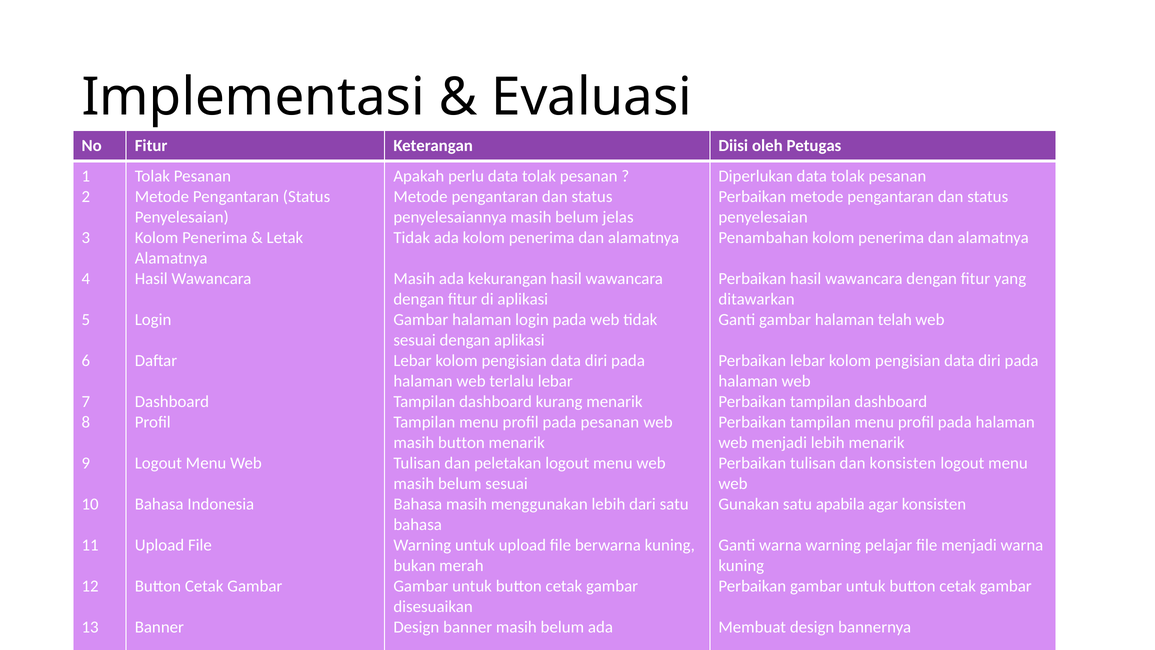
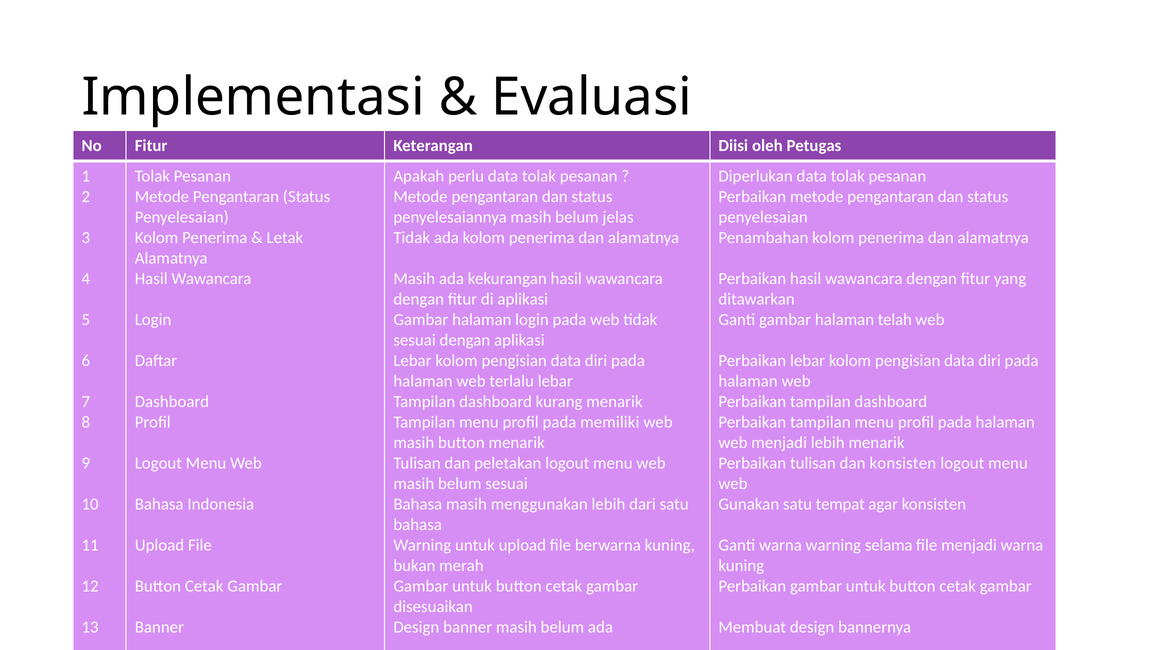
pada pesanan: pesanan -> memiliki
apabila: apabila -> tempat
pelajar: pelajar -> selama
